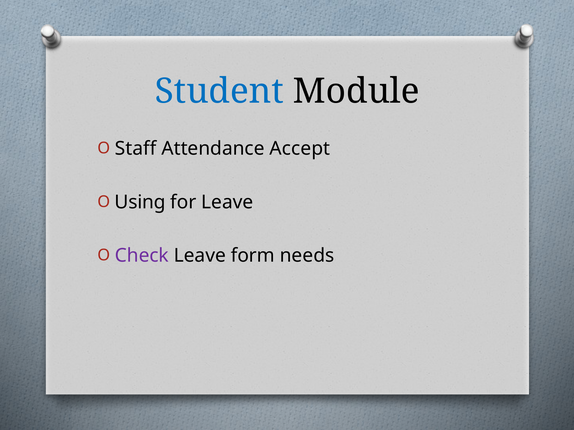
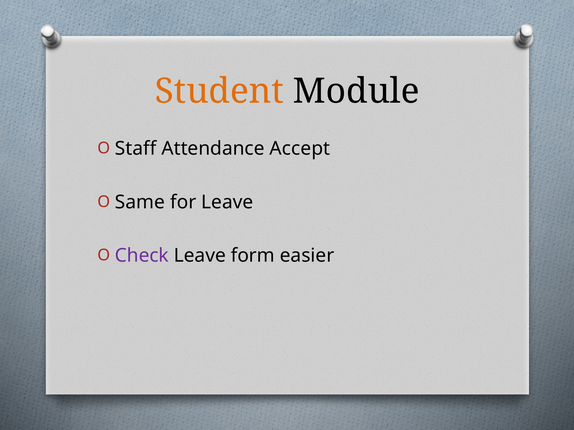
Student colour: blue -> orange
Using: Using -> Same
needs: needs -> easier
